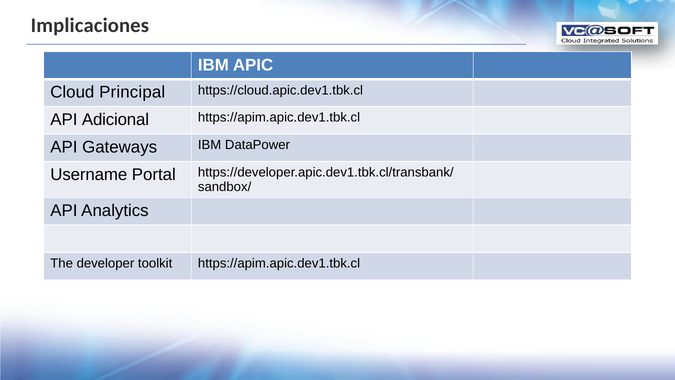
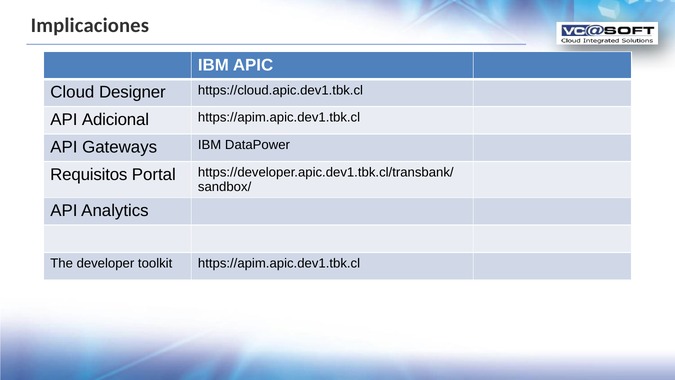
Principal: Principal -> Designer
Username: Username -> Requisitos
